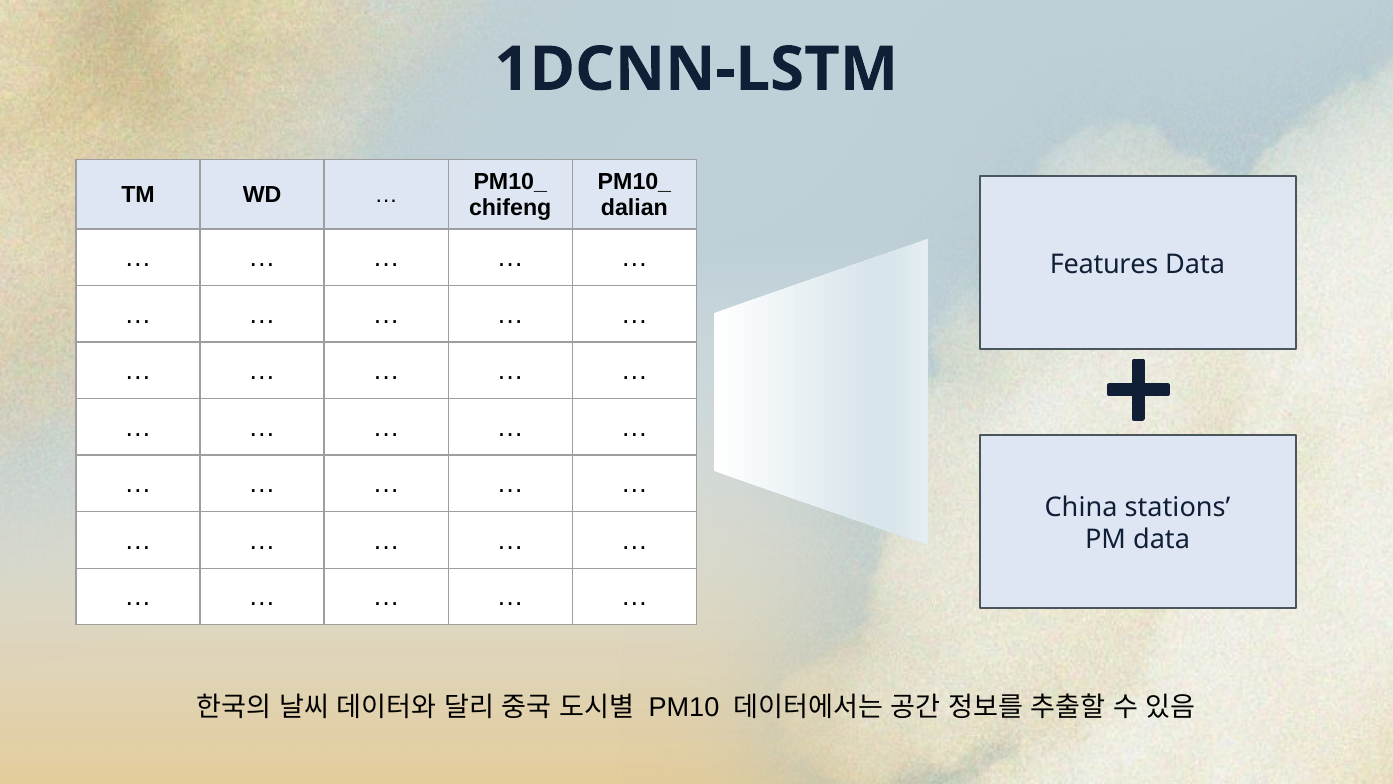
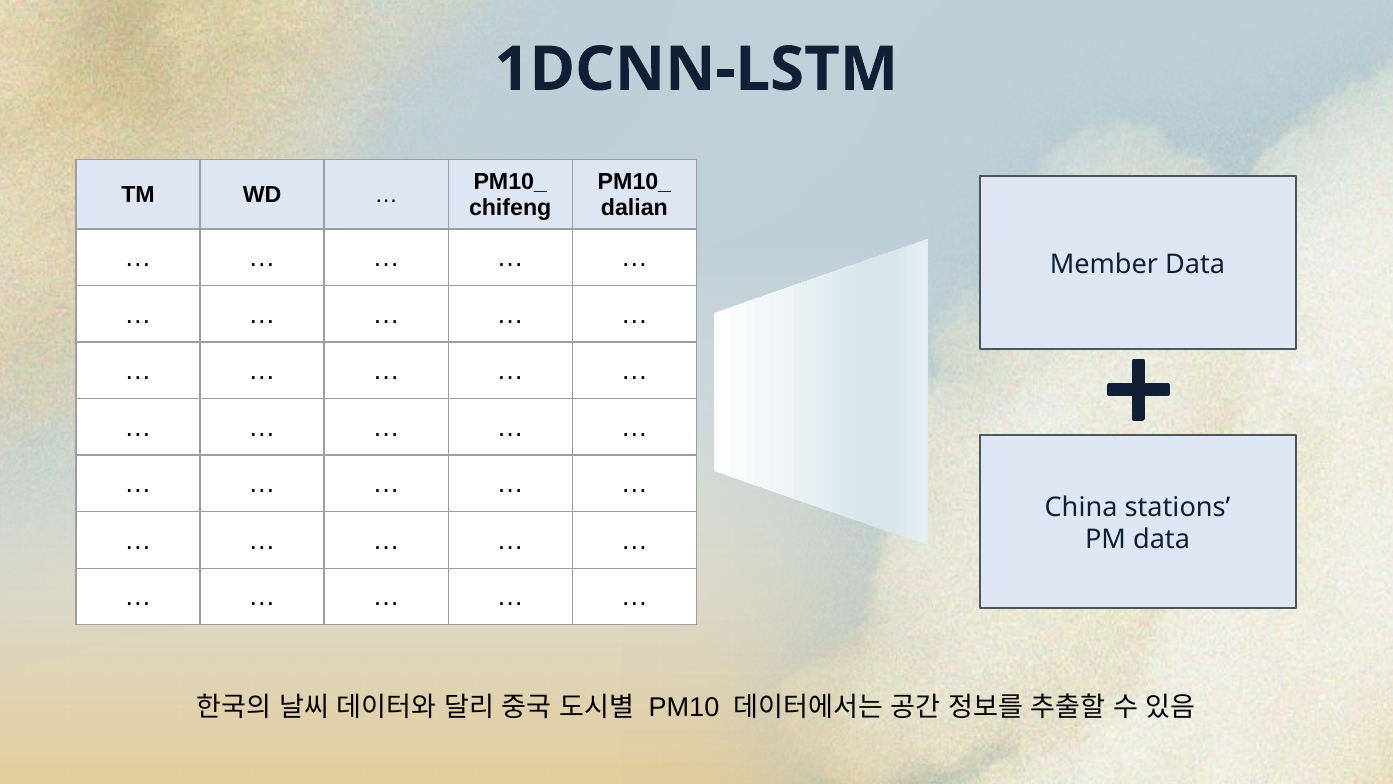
Features: Features -> Member
